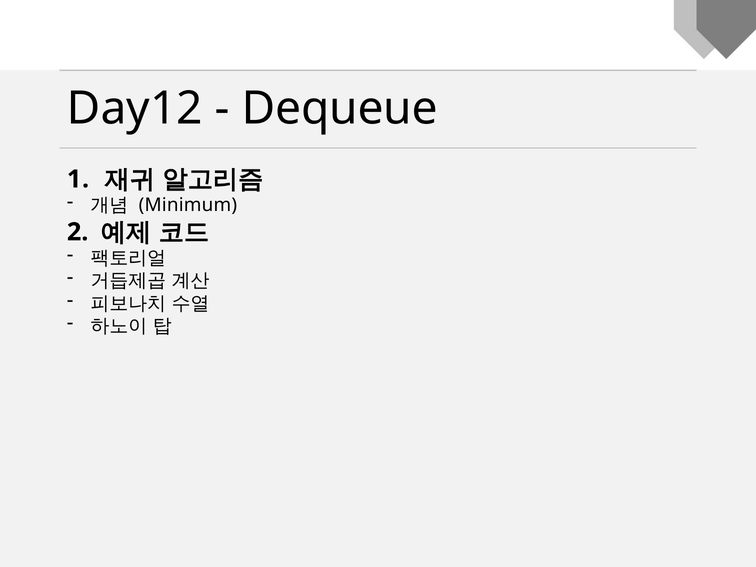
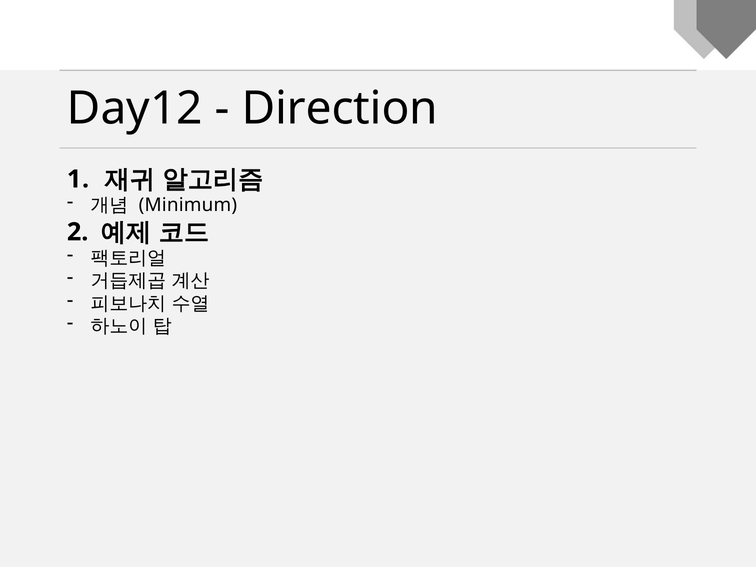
Dequeue: Dequeue -> Direction
